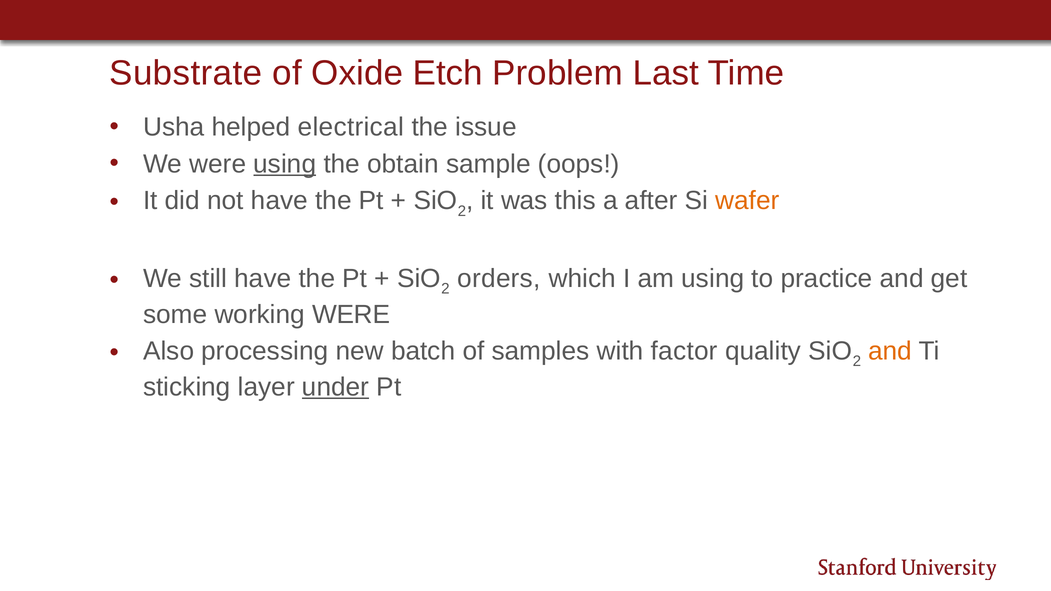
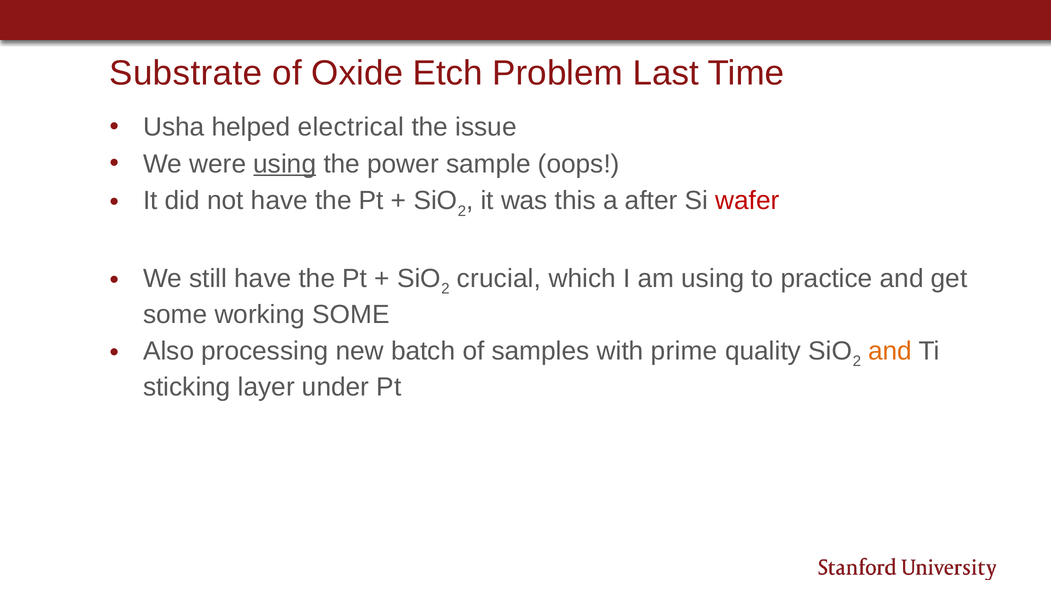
obtain: obtain -> power
wafer colour: orange -> red
orders: orders -> crucial
working WERE: WERE -> SOME
factor: factor -> prime
under underline: present -> none
